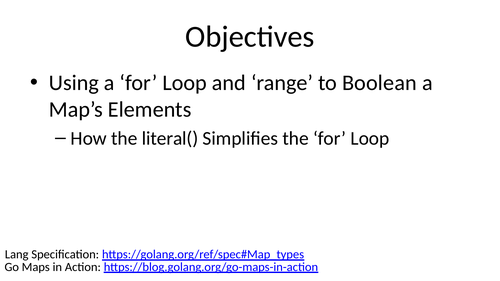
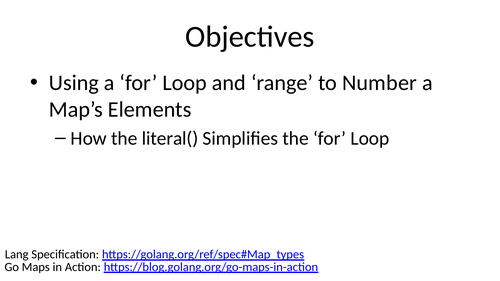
Boolean: Boolean -> Number
